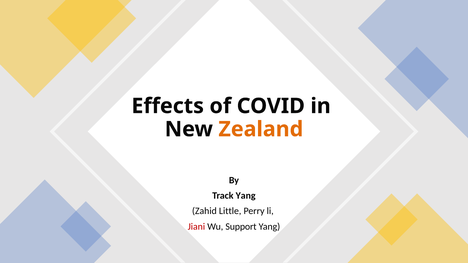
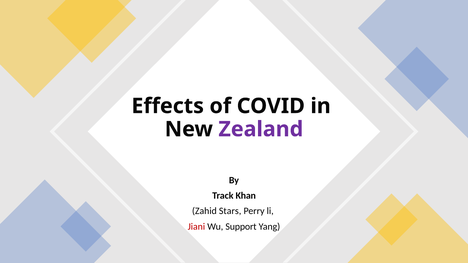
Zealand colour: orange -> purple
Track Yang: Yang -> Khan
Little: Little -> Stars
